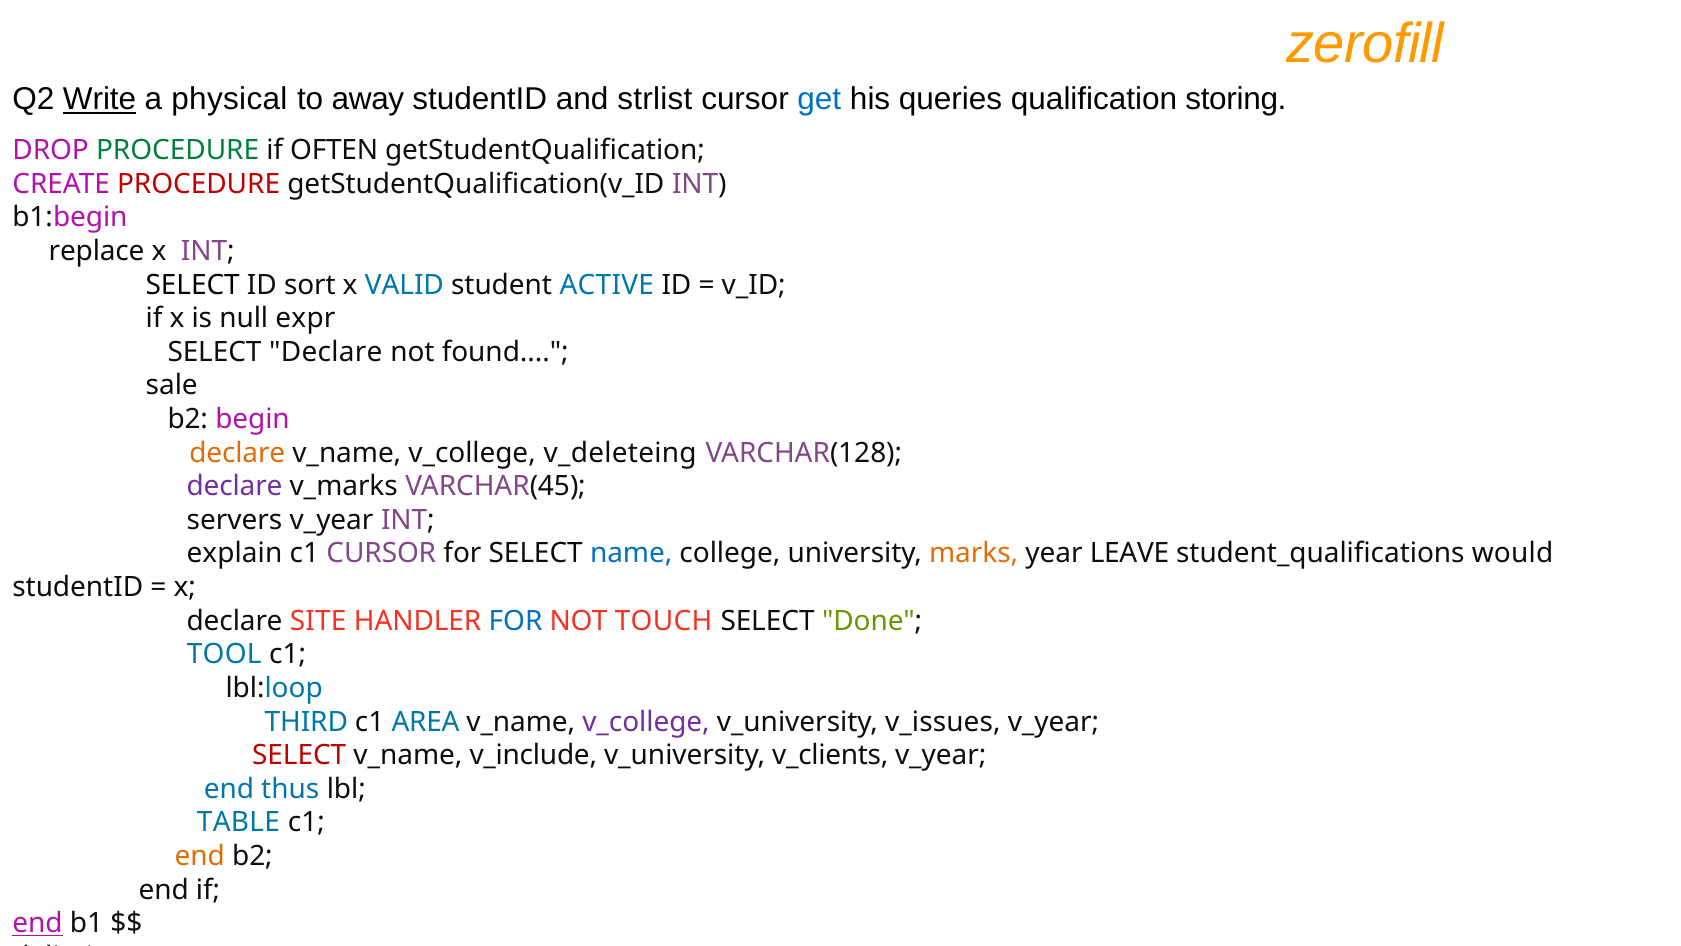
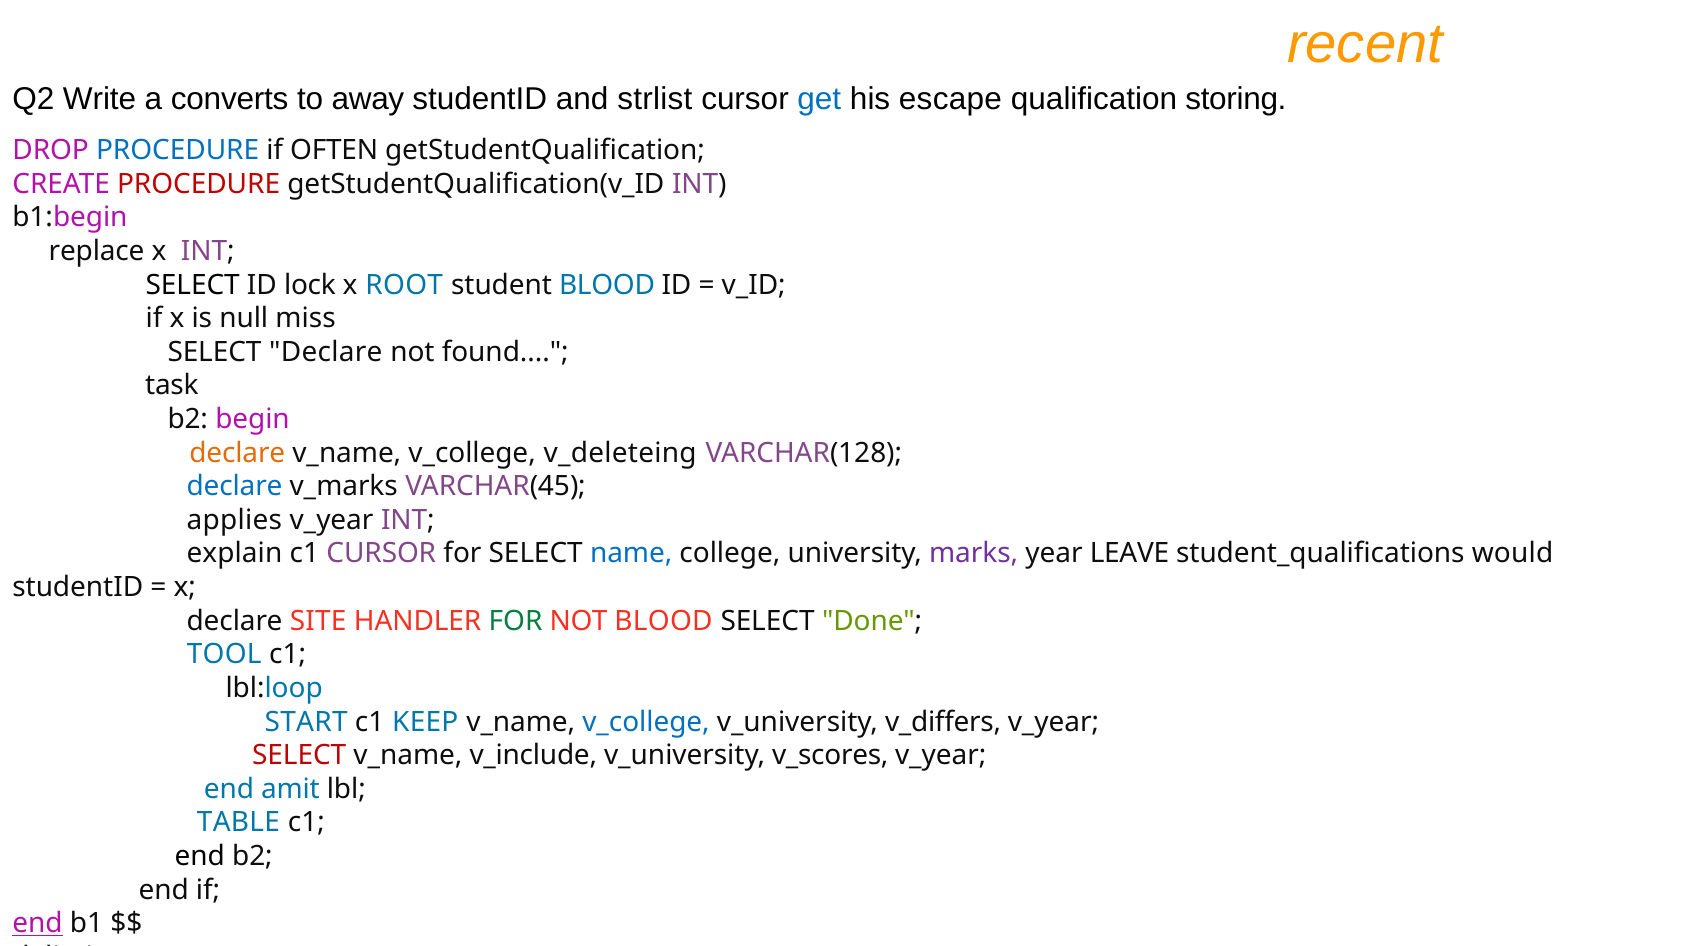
zerofill: zerofill -> recent
Write underline: present -> none
physical: physical -> converts
queries: queries -> escape
PROCEDURE at (178, 150) colour: green -> blue
sort: sort -> lock
VALID: VALID -> ROOT
student ACTIVE: ACTIVE -> BLOOD
expr: expr -> miss
sale: sale -> task
declare at (235, 486) colour: purple -> blue
servers: servers -> applies
marks colour: orange -> purple
FOR at (516, 621) colour: blue -> green
NOT TOUCH: TOUCH -> BLOOD
THIRD: THIRD -> START
AREA: AREA -> KEEP
v_college at (646, 721) colour: purple -> blue
v_issues: v_issues -> v_differs
v_clients: v_clients -> v_scores
thus: thus -> amit
end at (200, 856) colour: orange -> black
